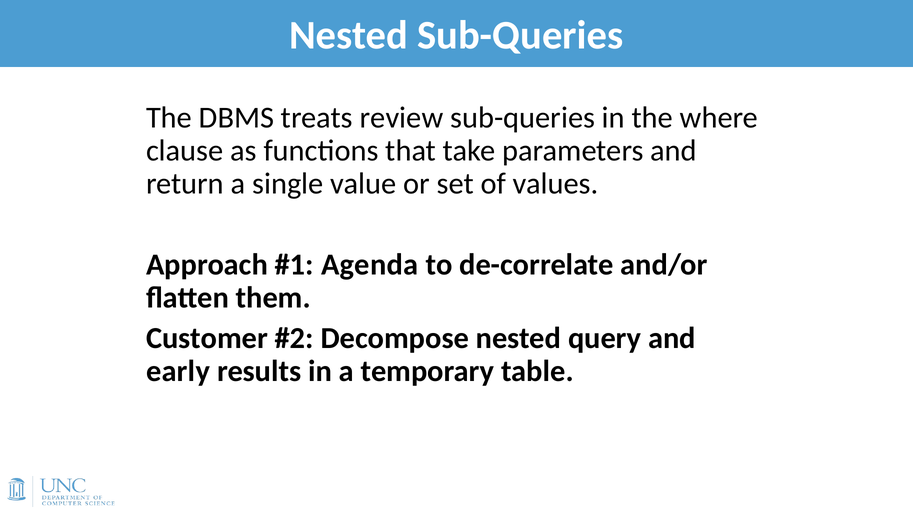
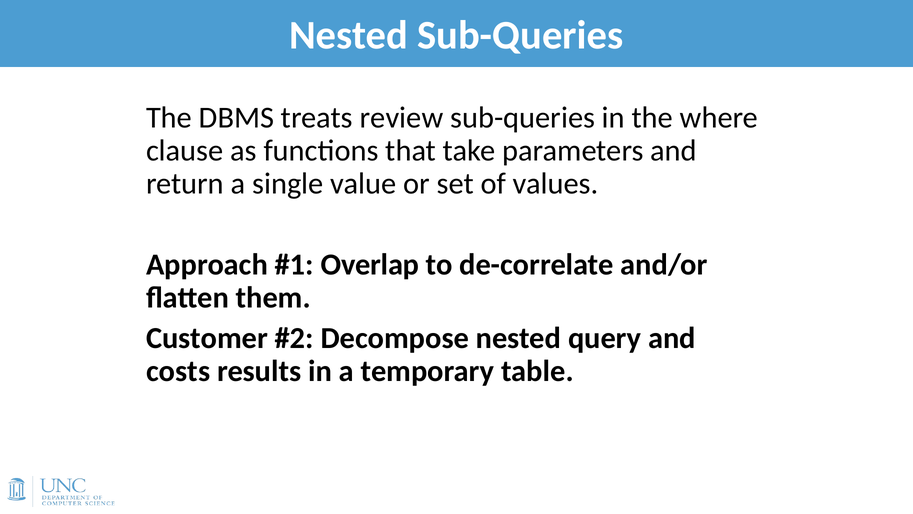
Agenda: Agenda -> Overlap
early: early -> costs
